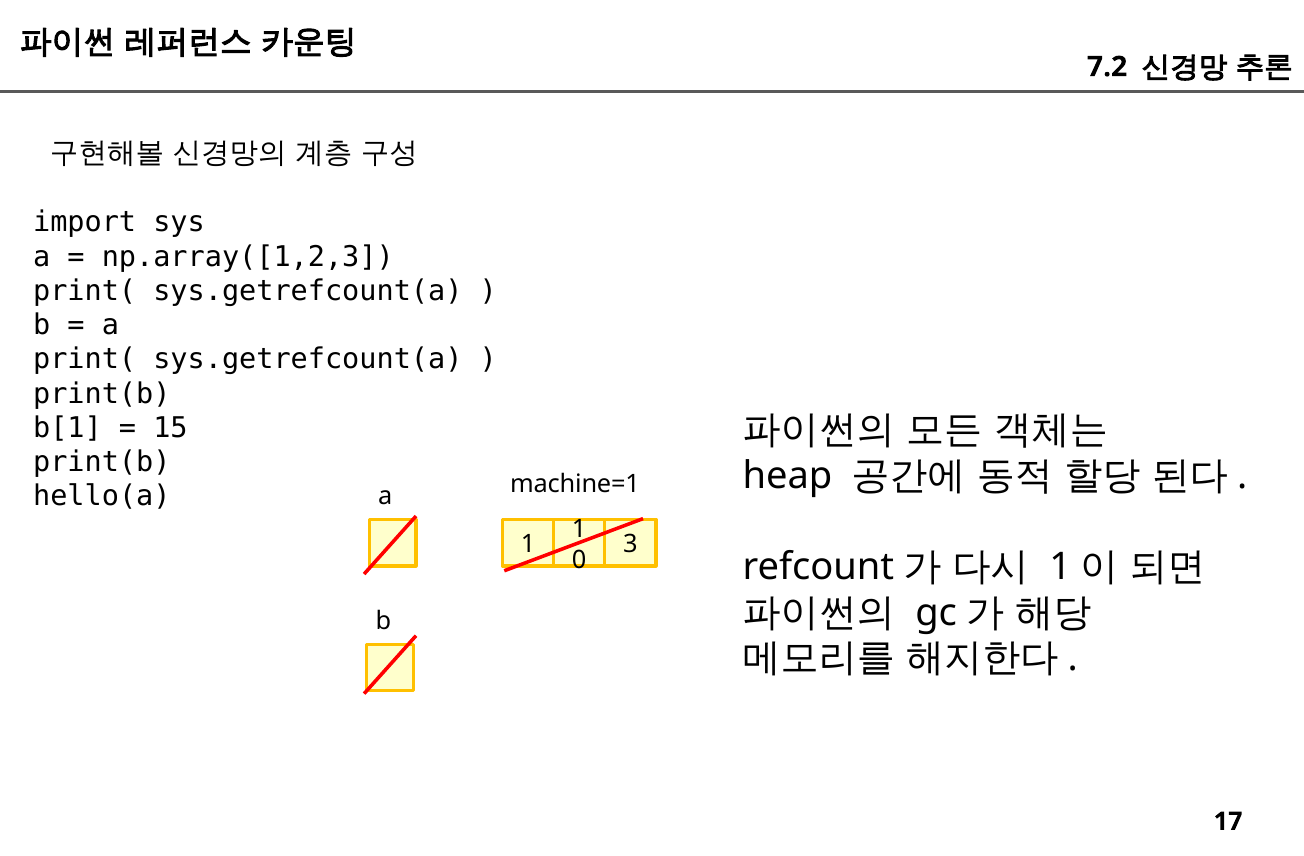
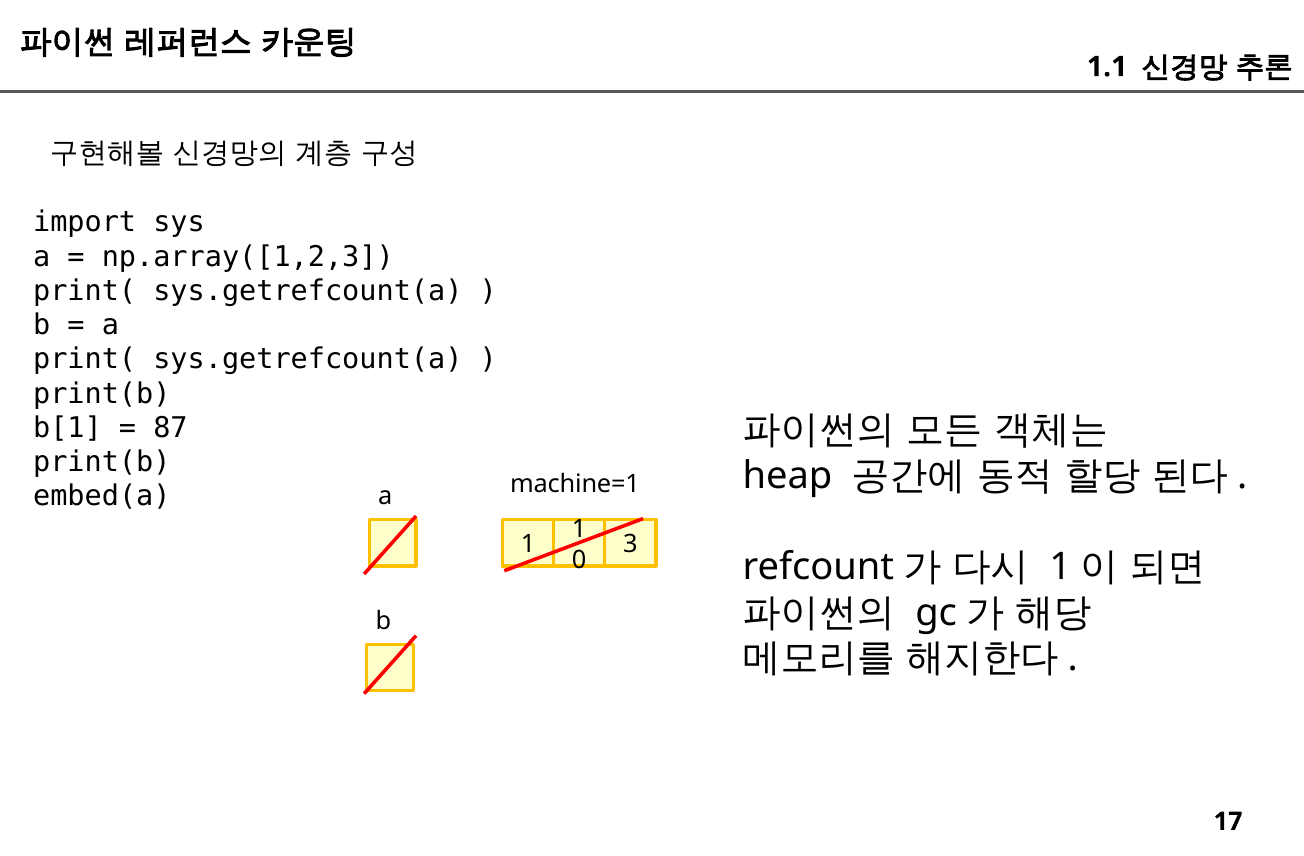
7.2: 7.2 -> 1.1
15: 15 -> 87
hello(a: hello(a -> embed(a
